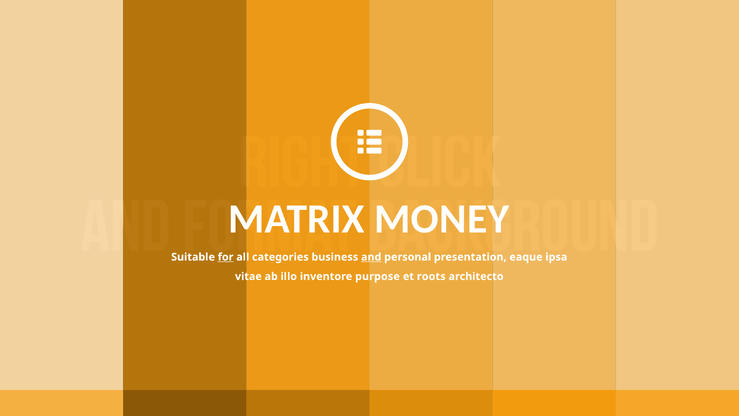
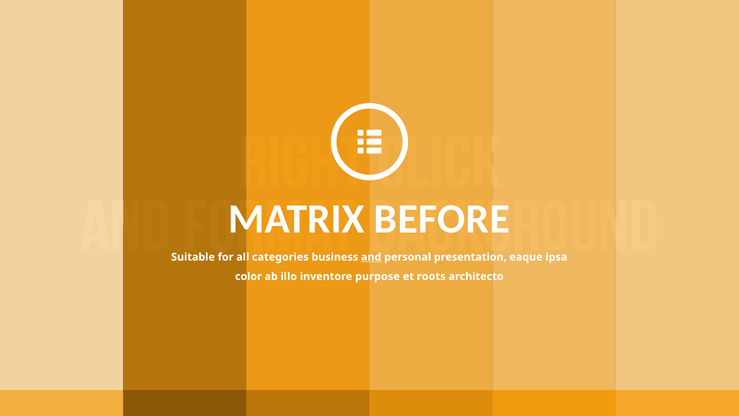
MONEY: MONEY -> BEFORE
for underline: present -> none
vitae: vitae -> color
